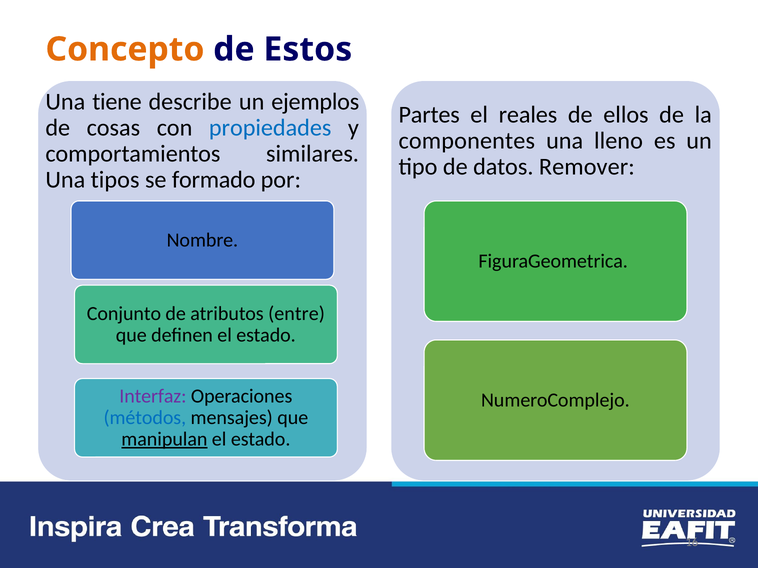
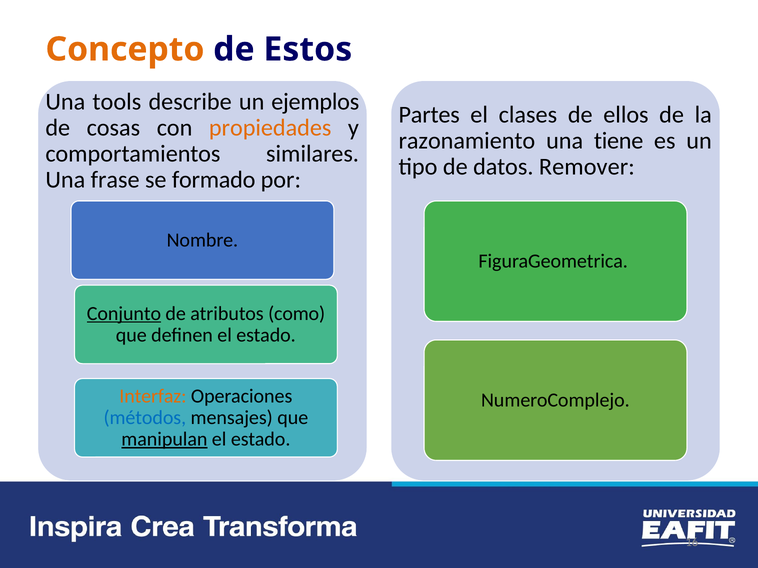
tiene: tiene -> tools
reales: reales -> clases
propiedades colour: blue -> orange
componentes: componentes -> razonamiento
lleno: lleno -> tiene
tipos: tipos -> frase
Conjunto underline: none -> present
entre: entre -> como
Interfaz colour: purple -> orange
